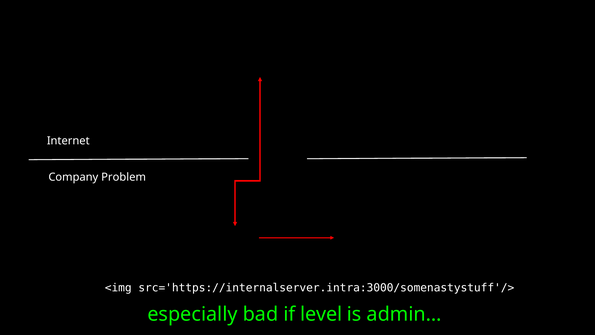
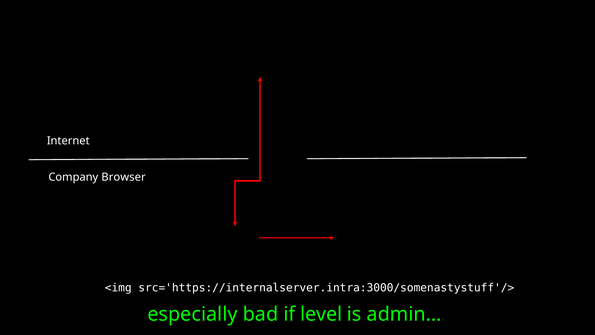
Problem: Problem -> Browser
